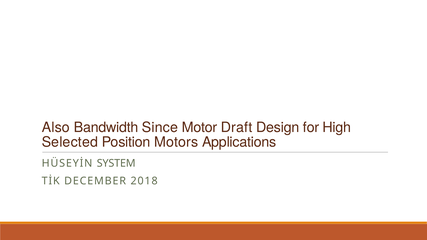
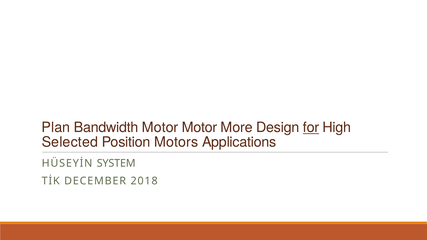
Also: Also -> Plan
Bandwidth Since: Since -> Motor
Draft: Draft -> More
for underline: none -> present
